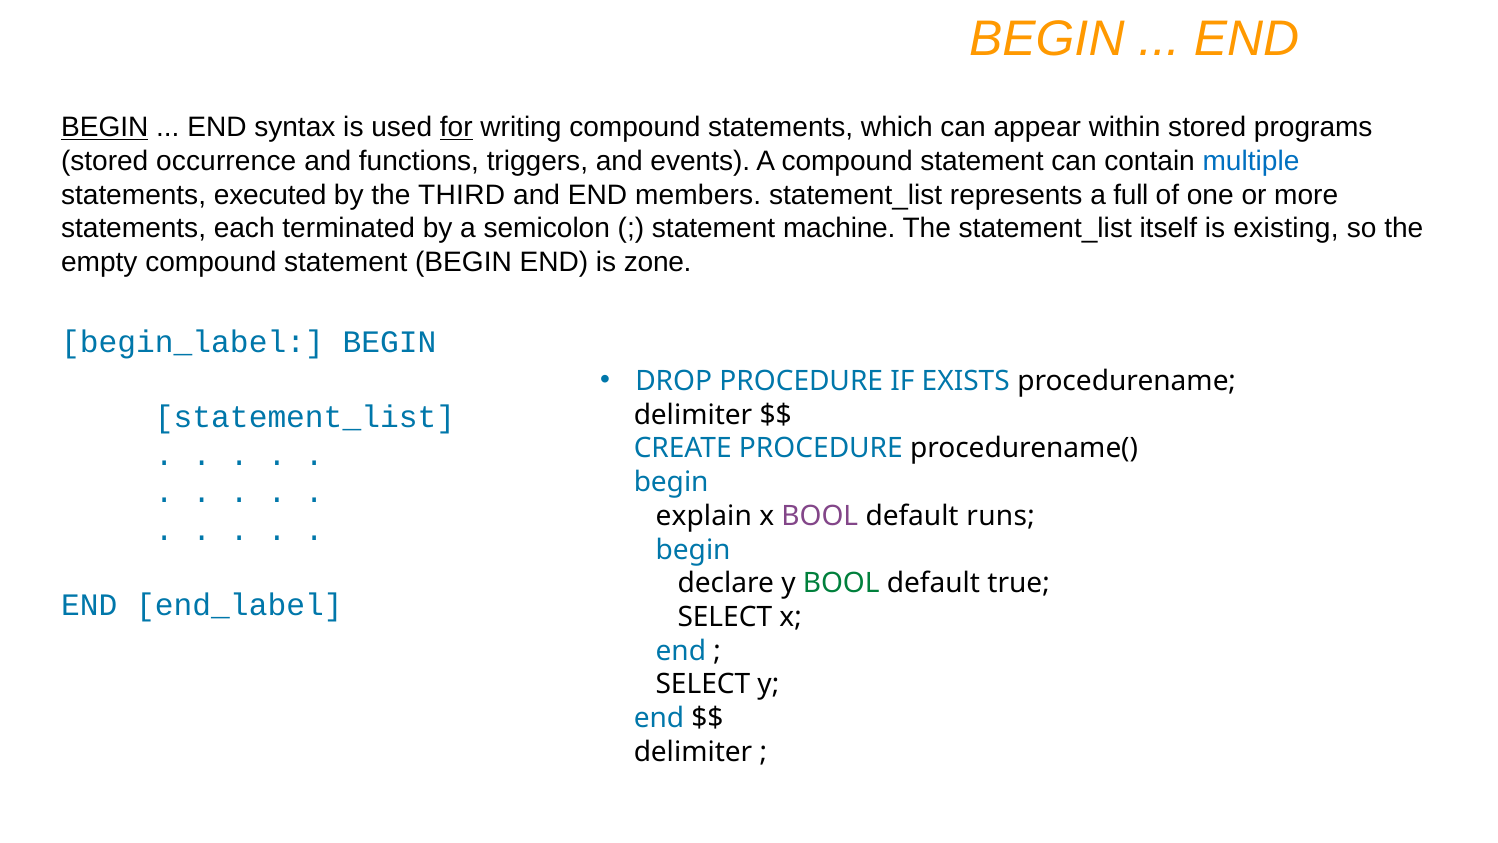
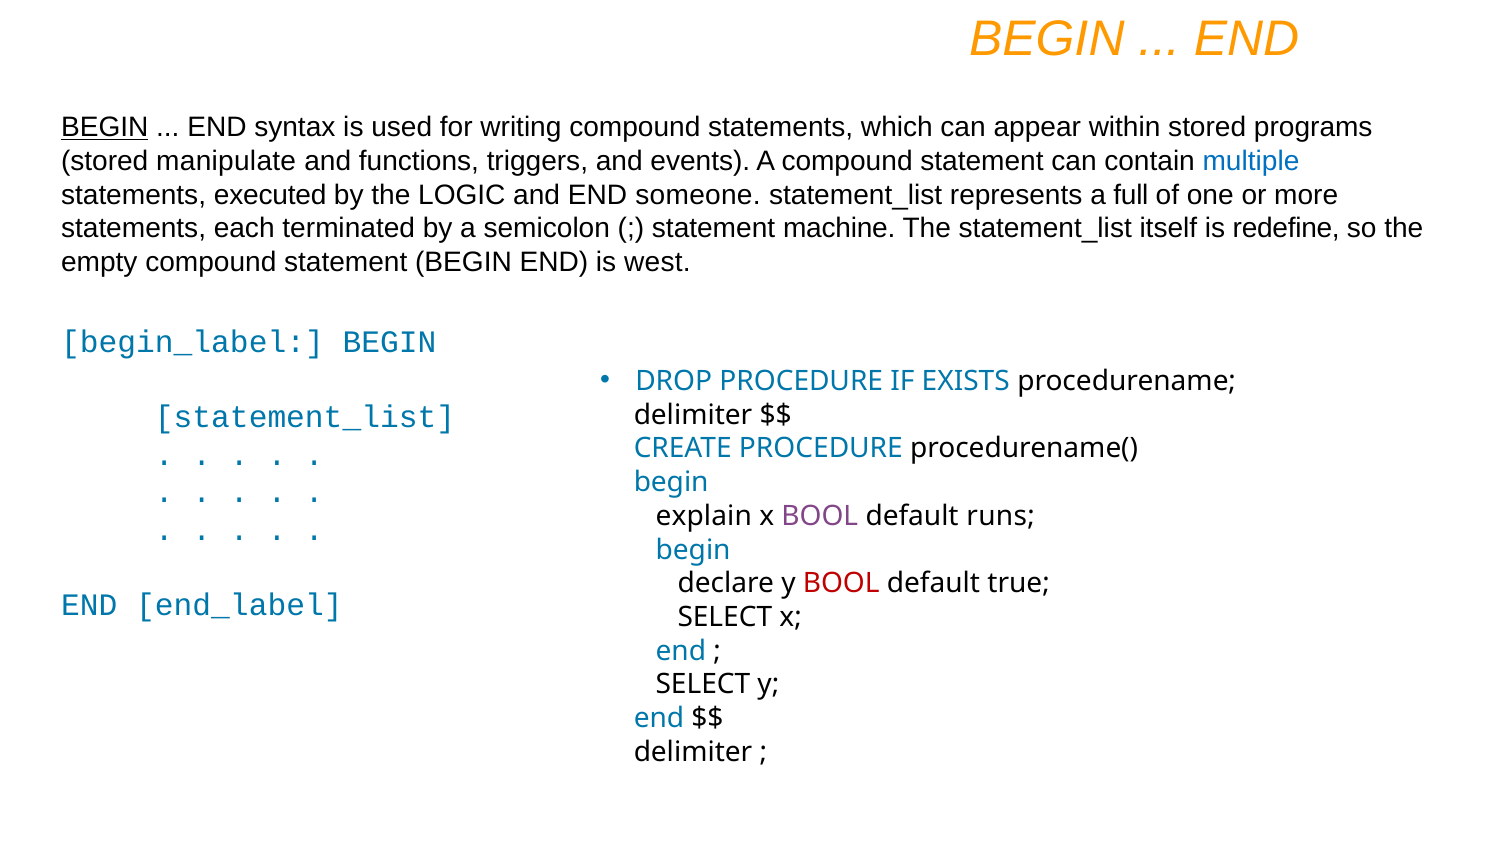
for underline: present -> none
occurrence: occurrence -> manipulate
THIRD: THIRD -> LOGIC
members: members -> someone
existing: existing -> redefine
zone: zone -> west
BOOL at (841, 583) colour: green -> red
